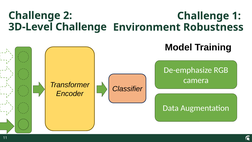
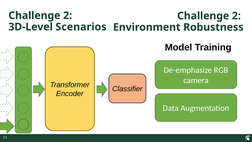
1 at (236, 16): 1 -> 2
3D-Level Challenge: Challenge -> Scenarios
